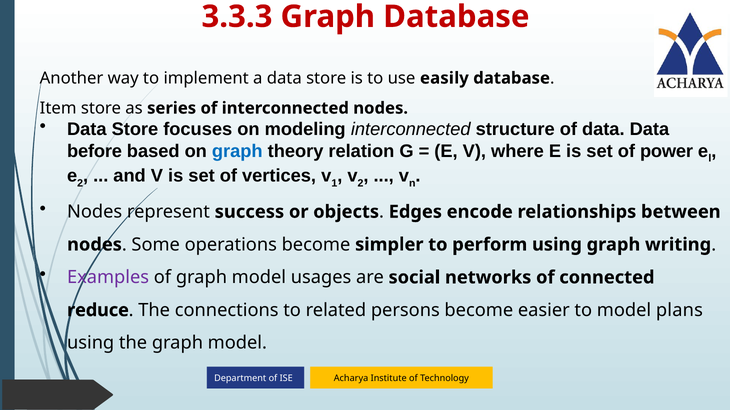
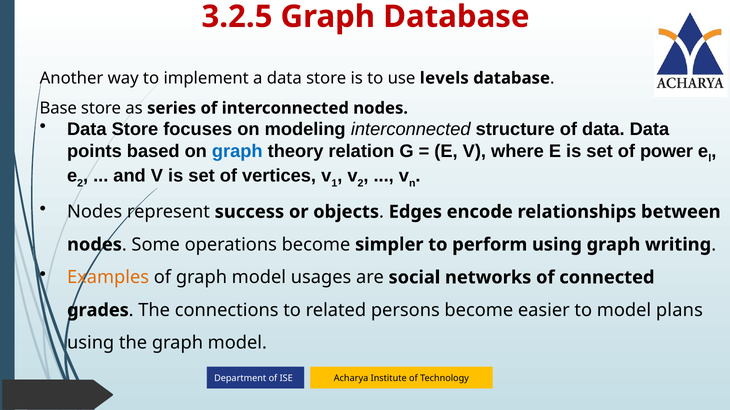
3.3.3: 3.3.3 -> 3.2.5
easily: easily -> levels
Item: Item -> Base
before: before -> points
Examples colour: purple -> orange
reduce: reduce -> grades
